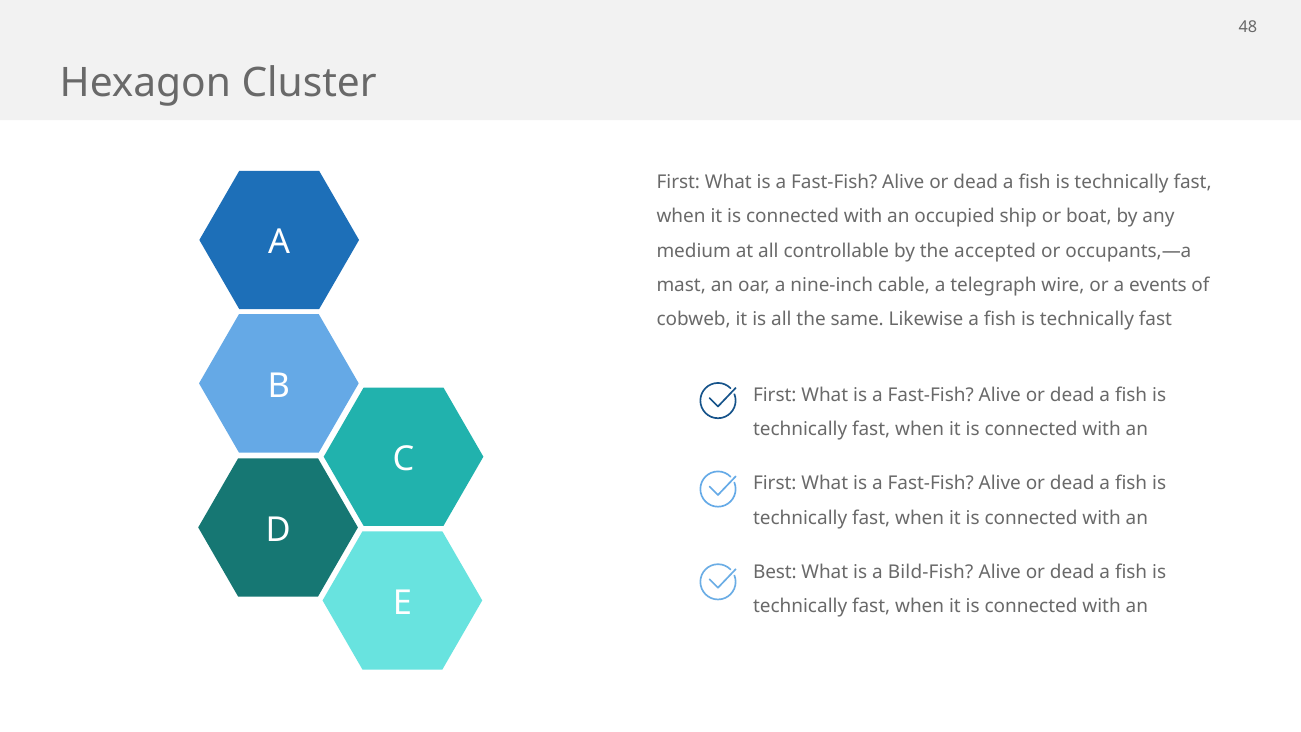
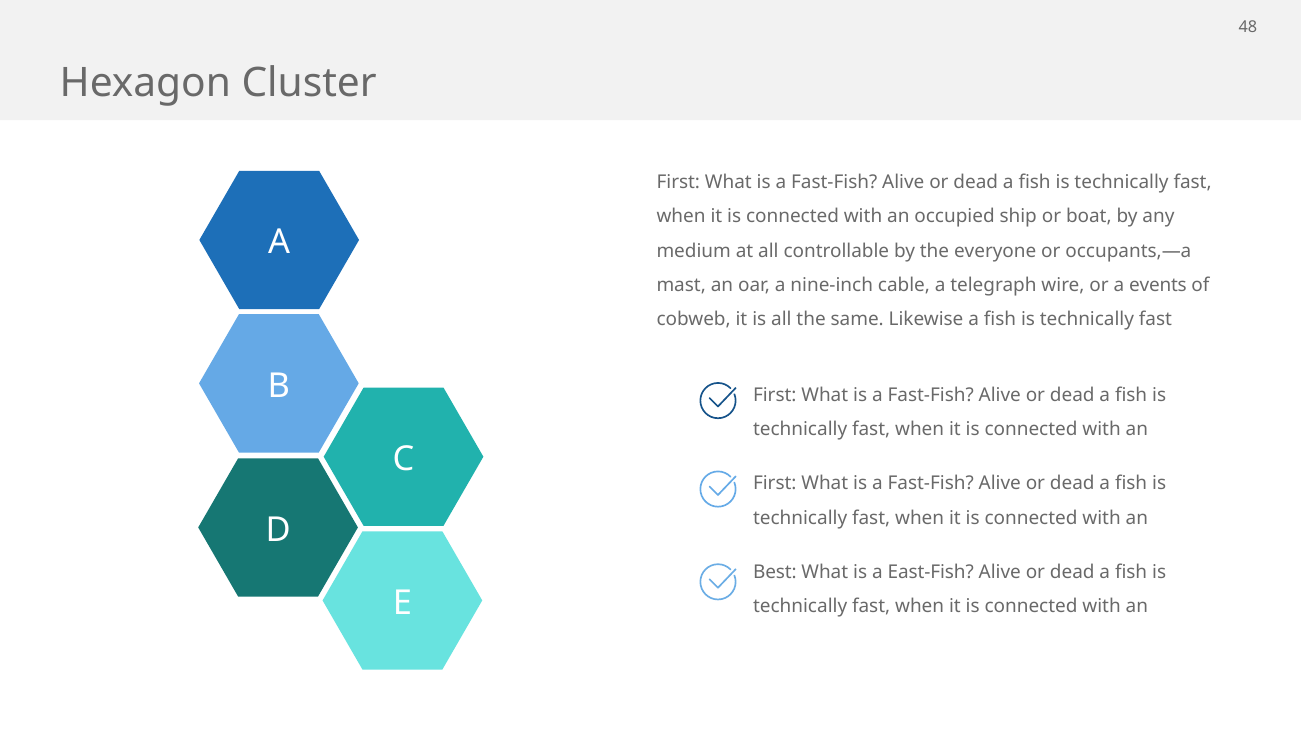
accepted: accepted -> everyone
Bild-Fish: Bild-Fish -> East-Fish
